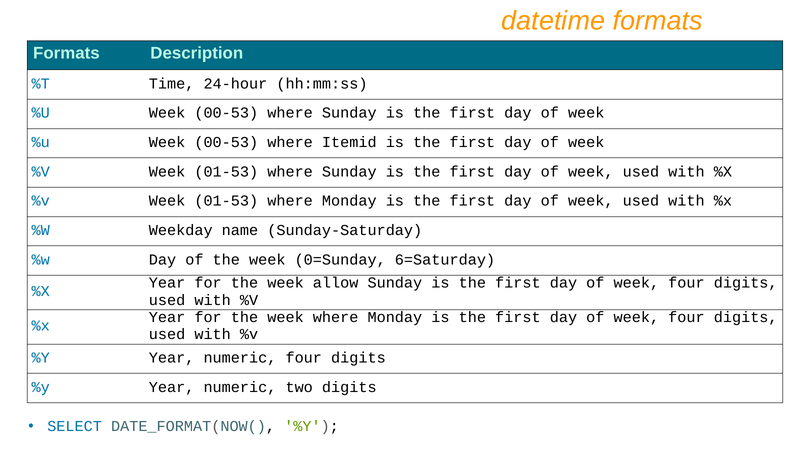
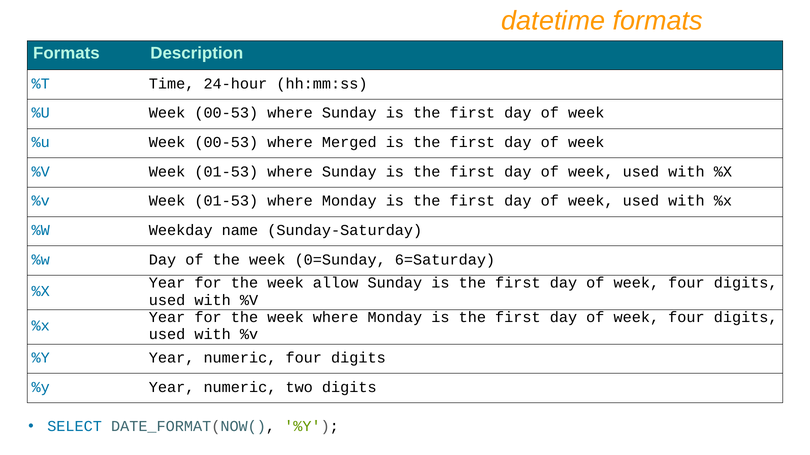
Itemid: Itemid -> Merged
